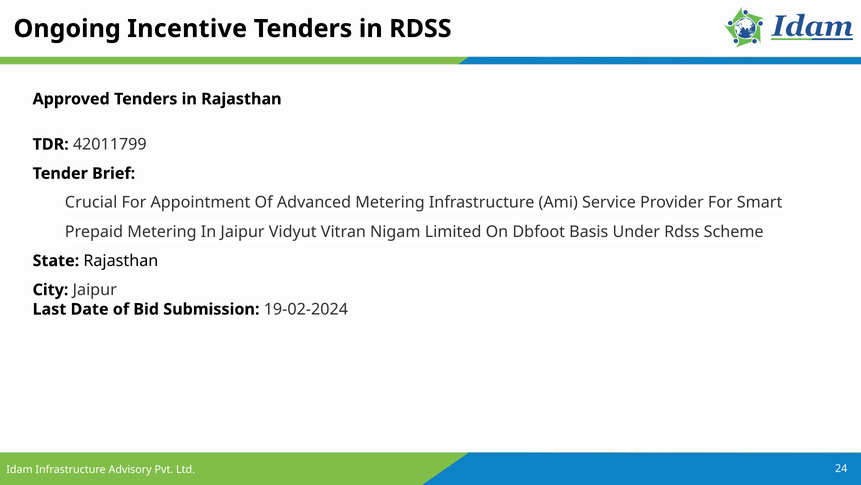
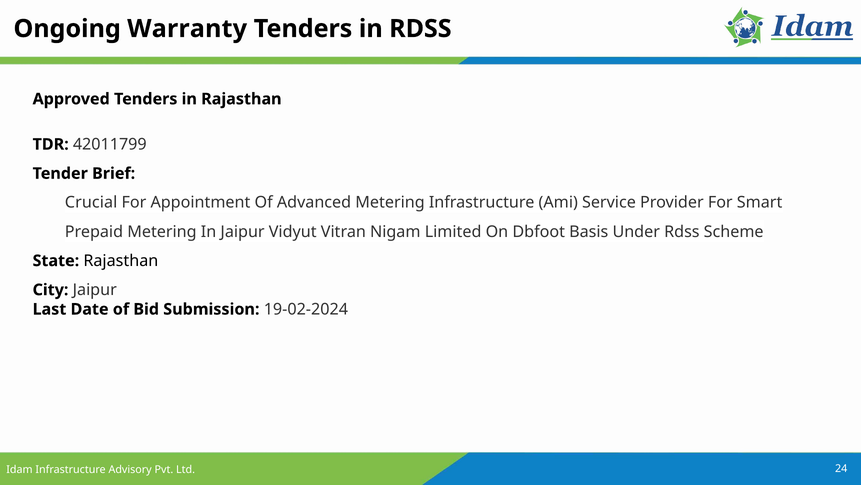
Incentive: Incentive -> Warranty
